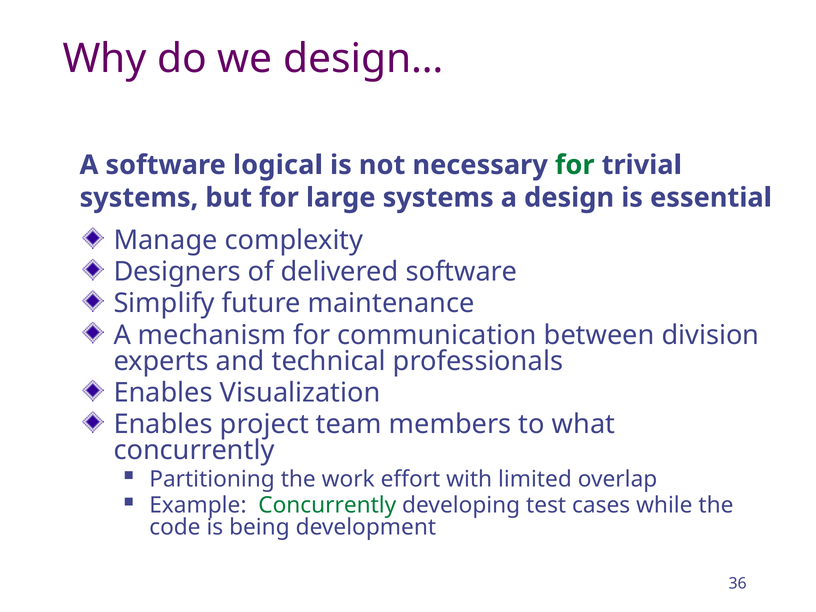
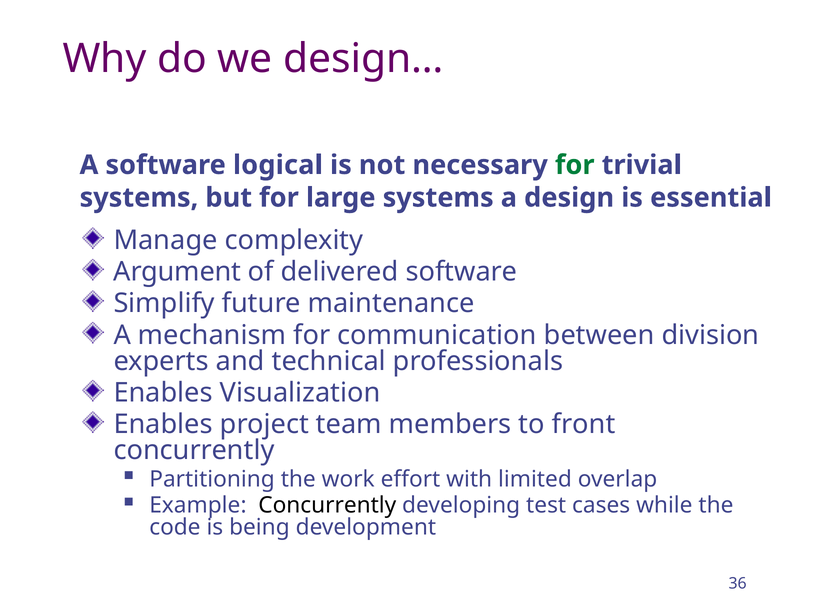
Designers: Designers -> Argument
what: what -> front
Concurrently at (327, 505) colour: green -> black
